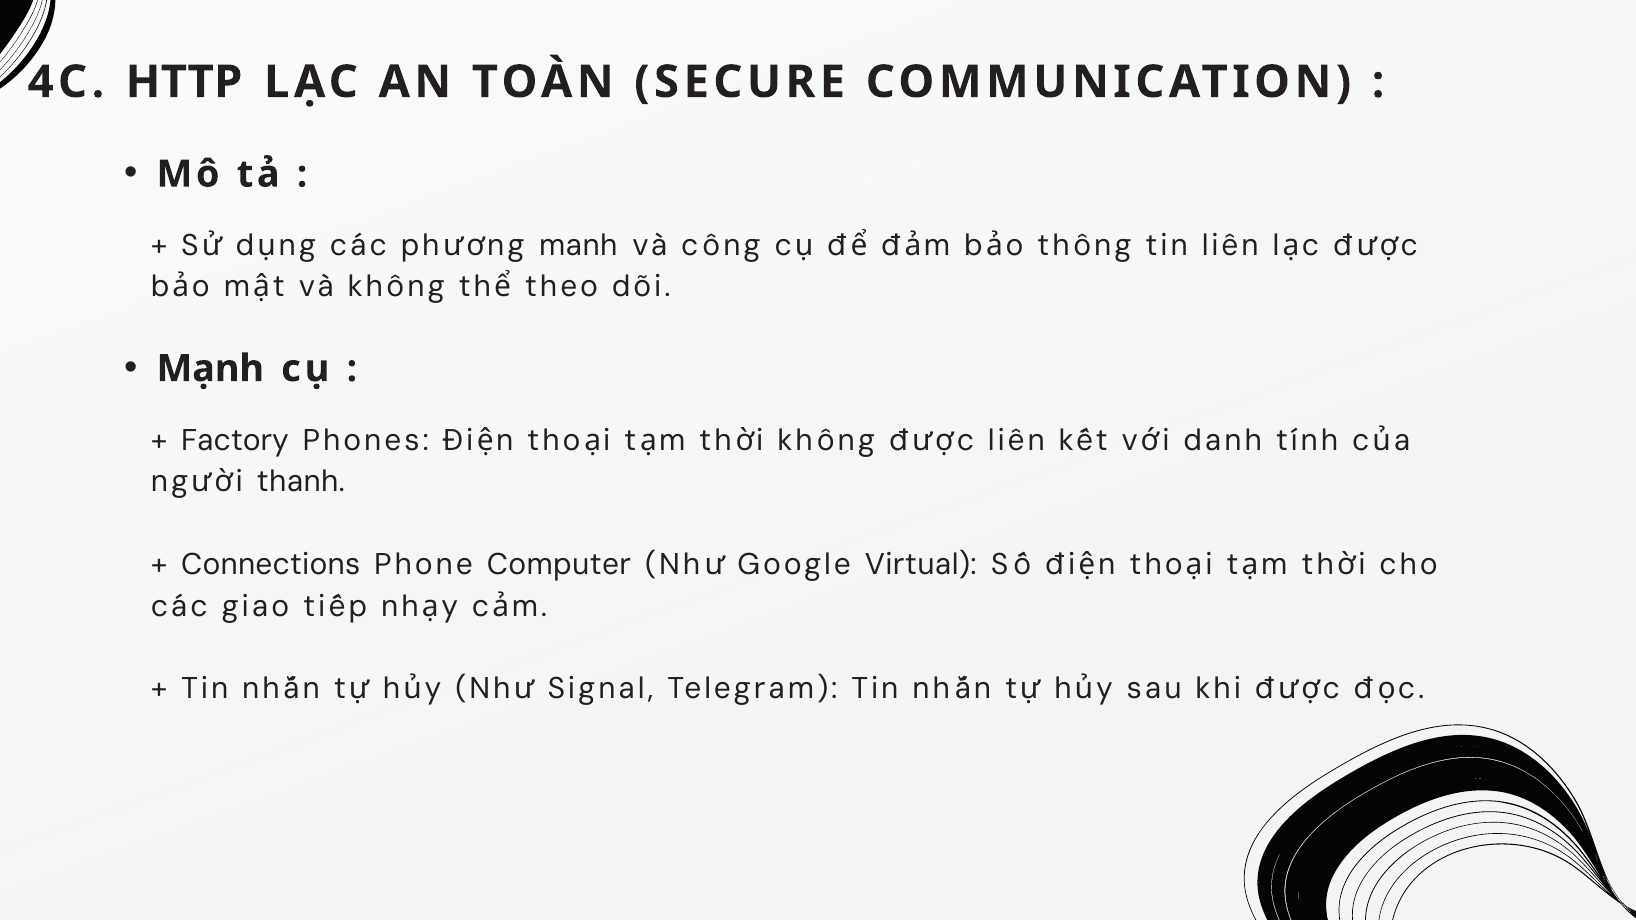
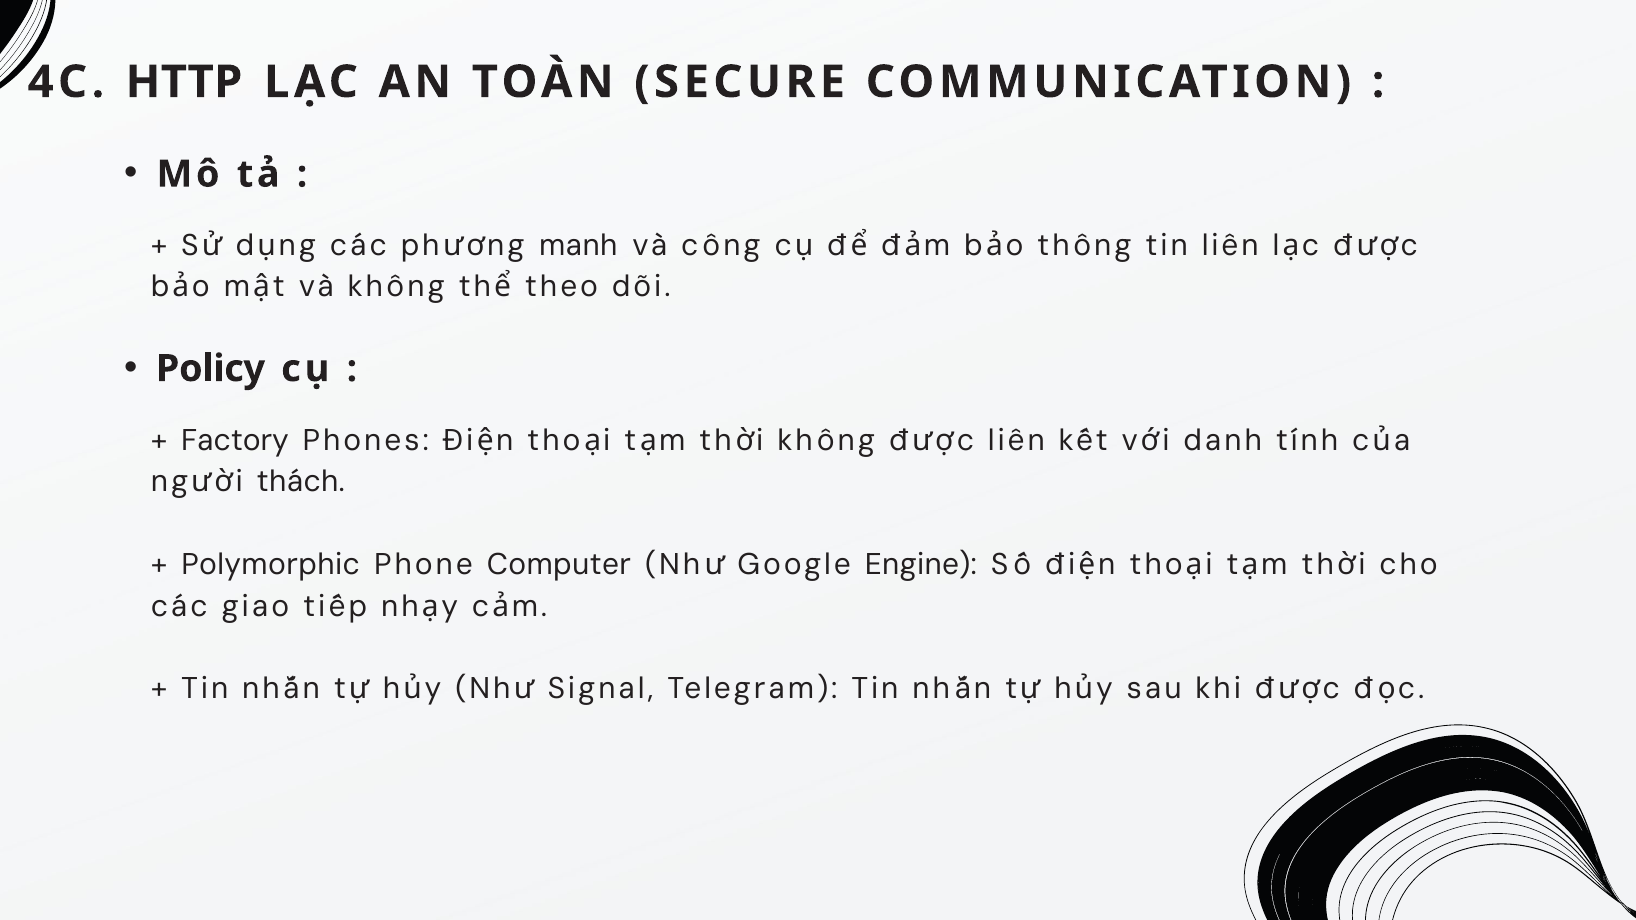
Mạnh: Mạnh -> Policy
thanh: thanh -> thách
Connections: Connections -> Polymorphic
Virtual: Virtual -> Engine
